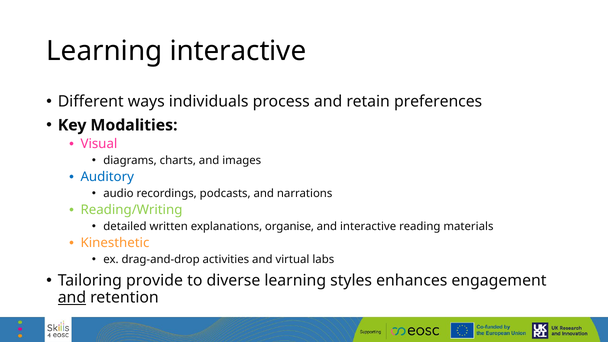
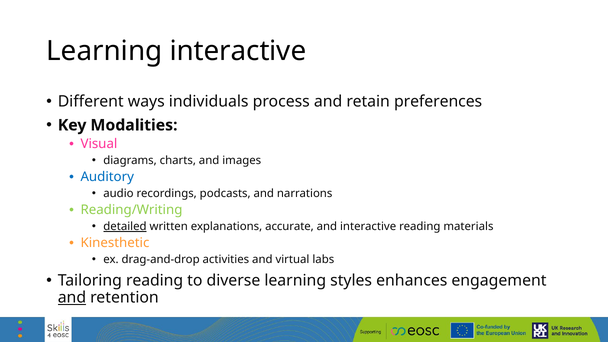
detailed underline: none -> present
organise: organise -> accurate
Tailoring provide: provide -> reading
